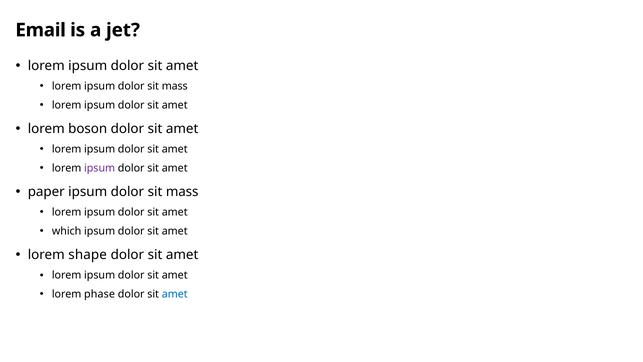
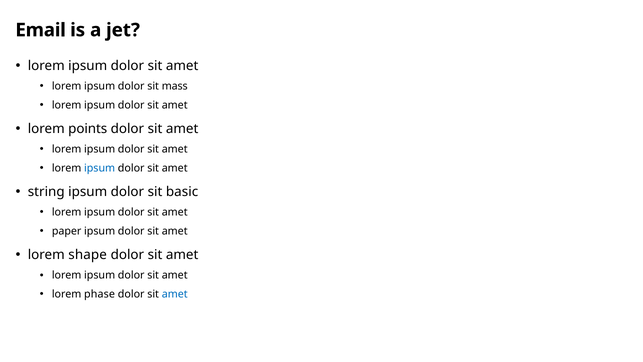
boson: boson -> points
ipsum at (100, 168) colour: purple -> blue
paper: paper -> string
mass at (182, 192): mass -> basic
which: which -> paper
